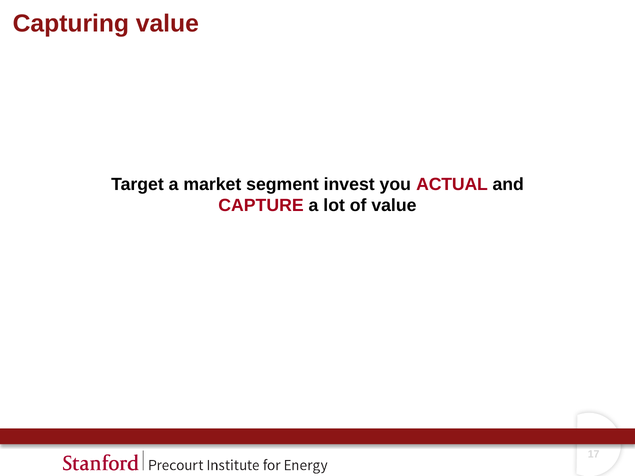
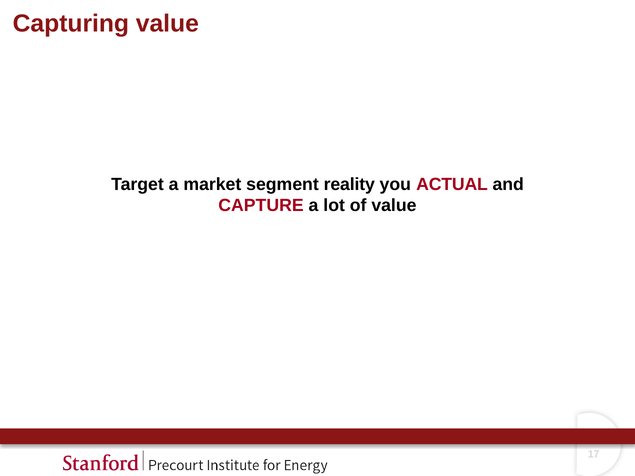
invest: invest -> reality
